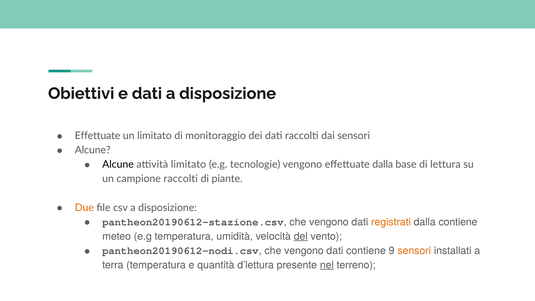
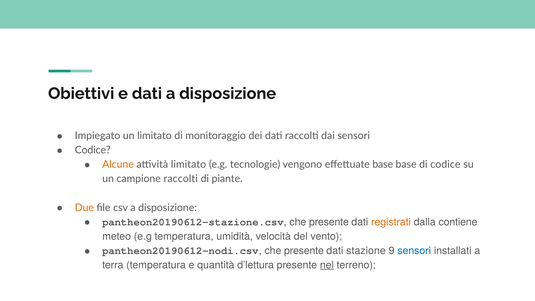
Effettuate at (98, 136): Effettuate -> Impiegato
Alcune at (93, 150): Alcune -> Codice
Alcune at (118, 165) colour: black -> orange
effettuate dalla: dalla -> base
di lettura: lettura -> codice
pantheon20190612-stazione.csv che vengono: vengono -> presente
del underline: present -> none
pantheon20190612-nodi.csv che vengono: vengono -> presente
dati contiene: contiene -> stazione
sensori at (414, 251) colour: orange -> blue
